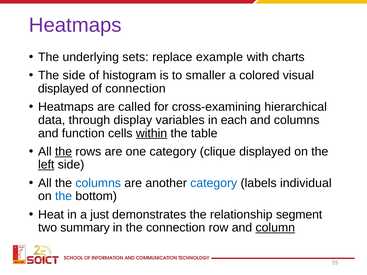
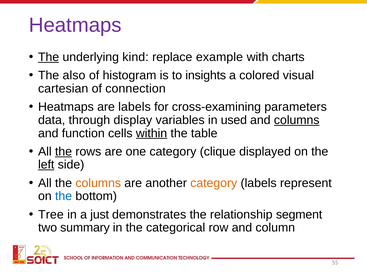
The at (49, 57) underline: none -> present
sets: sets -> kind
The side: side -> also
smaller: smaller -> insights
displayed at (63, 89): displayed -> cartesian
are called: called -> labels
hierarchical: hierarchical -> parameters
each: each -> used
columns at (297, 120) underline: none -> present
columns at (98, 183) colour: blue -> orange
category at (214, 183) colour: blue -> orange
individual: individual -> represent
Heat: Heat -> Tree
the connection: connection -> categorical
column underline: present -> none
